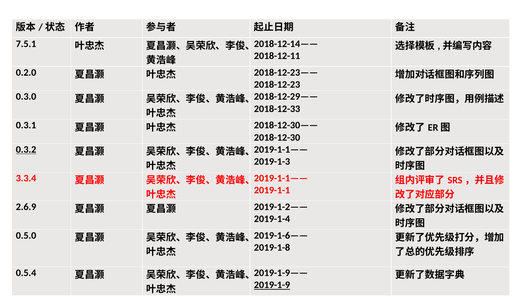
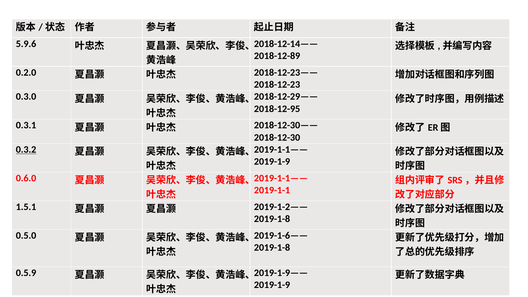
7.5.1: 7.5.1 -> 5.9.6
2018-12-11: 2018-12-11 -> 2018-12-89
2018-12-33: 2018-12-33 -> 2018-12-95
2019-1-3 at (272, 162): 2019-1-3 -> 2019-1-9
3.3.4: 3.3.4 -> 0.6.0
2.6.9: 2.6.9 -> 1.5.1
2019-1-4 at (272, 219): 2019-1-4 -> 2019-1-8
0.5.4: 0.5.4 -> 0.5.9
2019-1-9 at (272, 285) underline: present -> none
